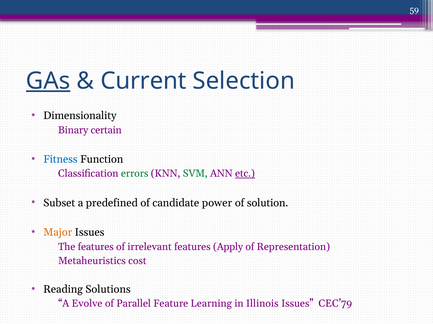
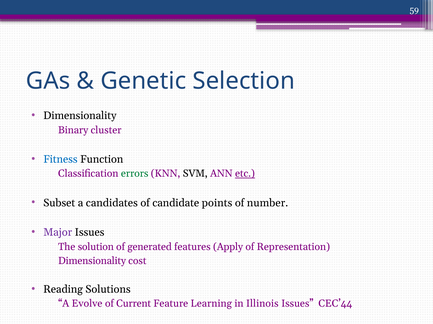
GAs underline: present -> none
Current: Current -> Genetic
certain: certain -> cluster
SVM colour: green -> black
predefined: predefined -> candidates
power: power -> points
solution: solution -> number
Major colour: orange -> purple
The features: features -> solution
irrelevant: irrelevant -> generated
Metaheuristics at (92, 261): Metaheuristics -> Dimensionality
Parallel: Parallel -> Current
CEC’79: CEC’79 -> CEC’44
